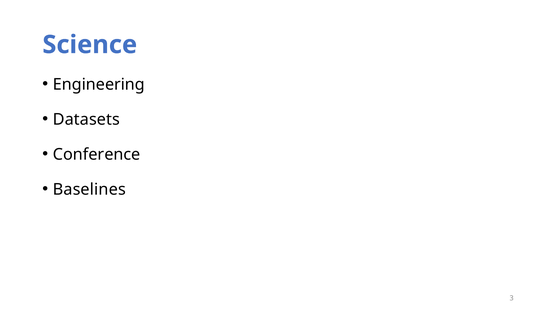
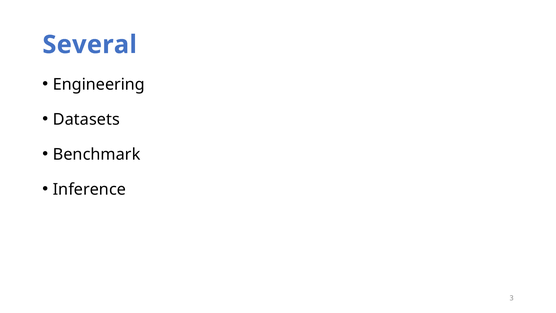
Science: Science -> Several
Conference: Conference -> Benchmark
Baselines: Baselines -> Inference
